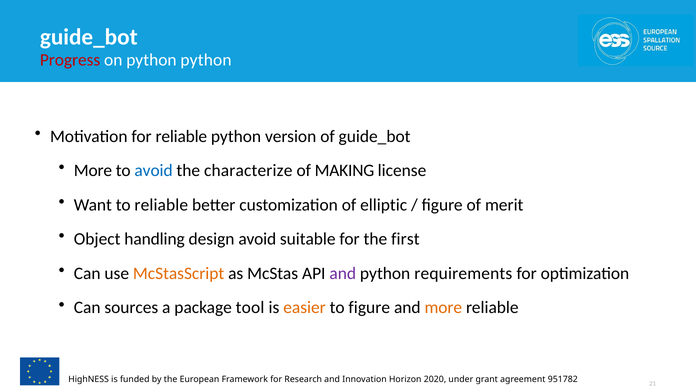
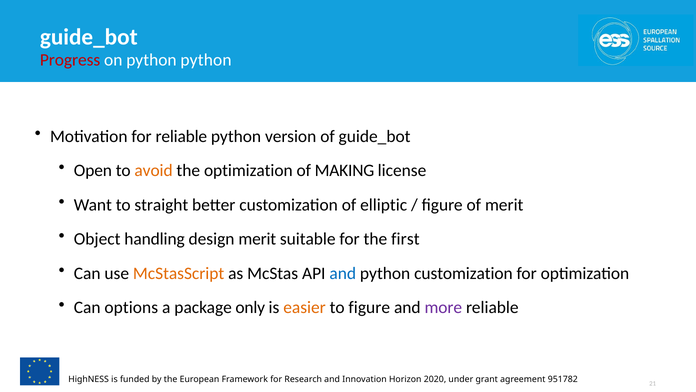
More at (93, 170): More -> Open
avoid at (154, 170) colour: blue -> orange
the characterize: characterize -> optimization
to reliable: reliable -> straight
design avoid: avoid -> merit
and at (343, 273) colour: purple -> blue
python requirements: requirements -> customization
sources: sources -> options
tool: tool -> only
more at (443, 307) colour: orange -> purple
